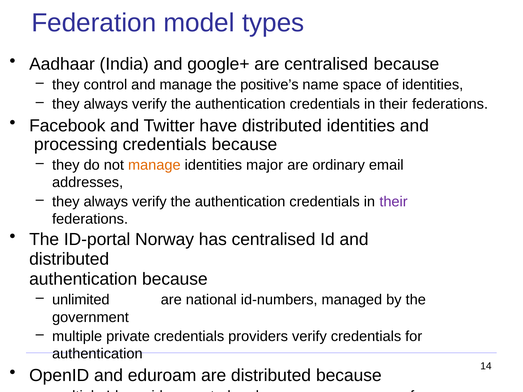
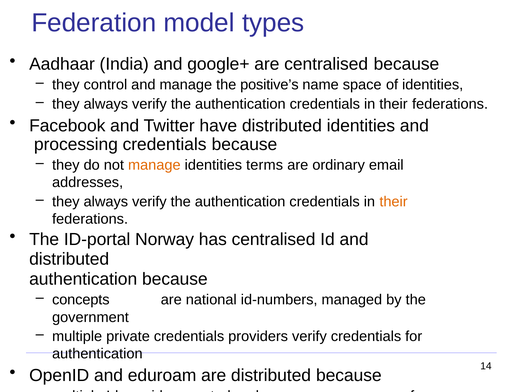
major: major -> terms
their at (394, 202) colour: purple -> orange
unlimited: unlimited -> concepts
